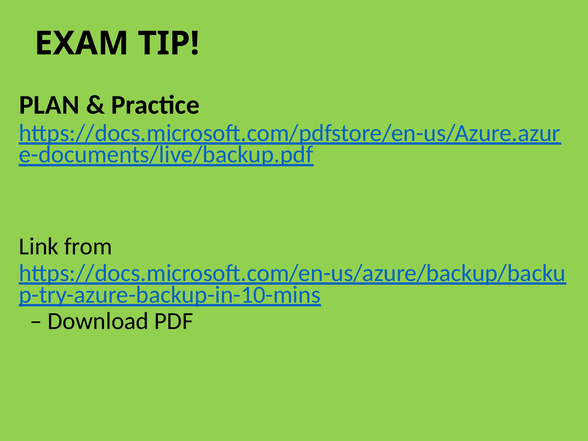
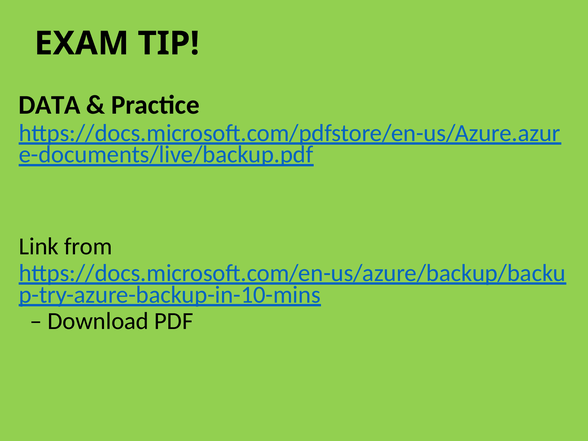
PLAN: PLAN -> DATA
